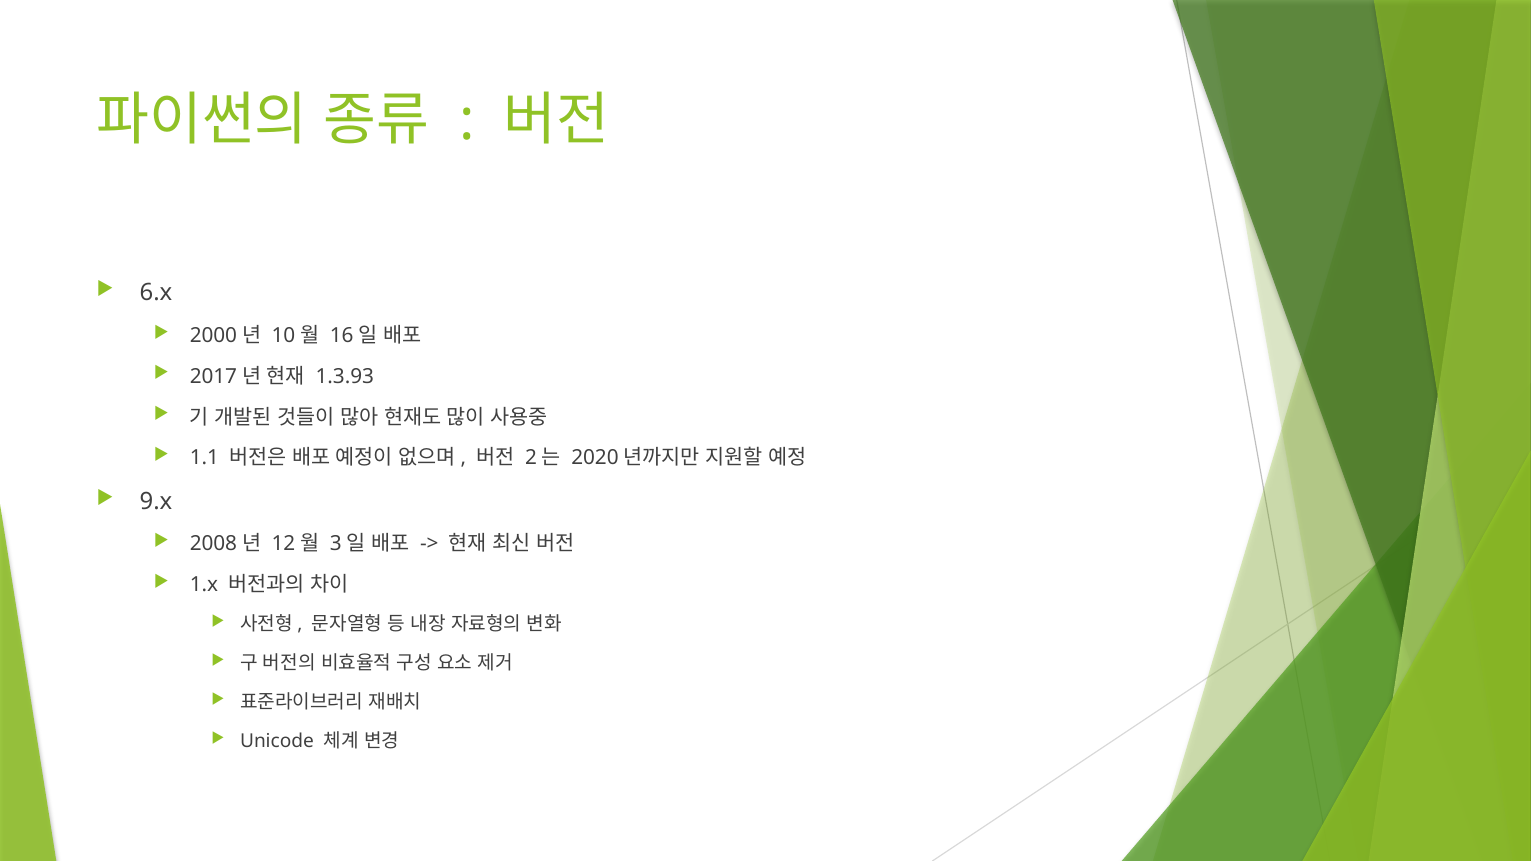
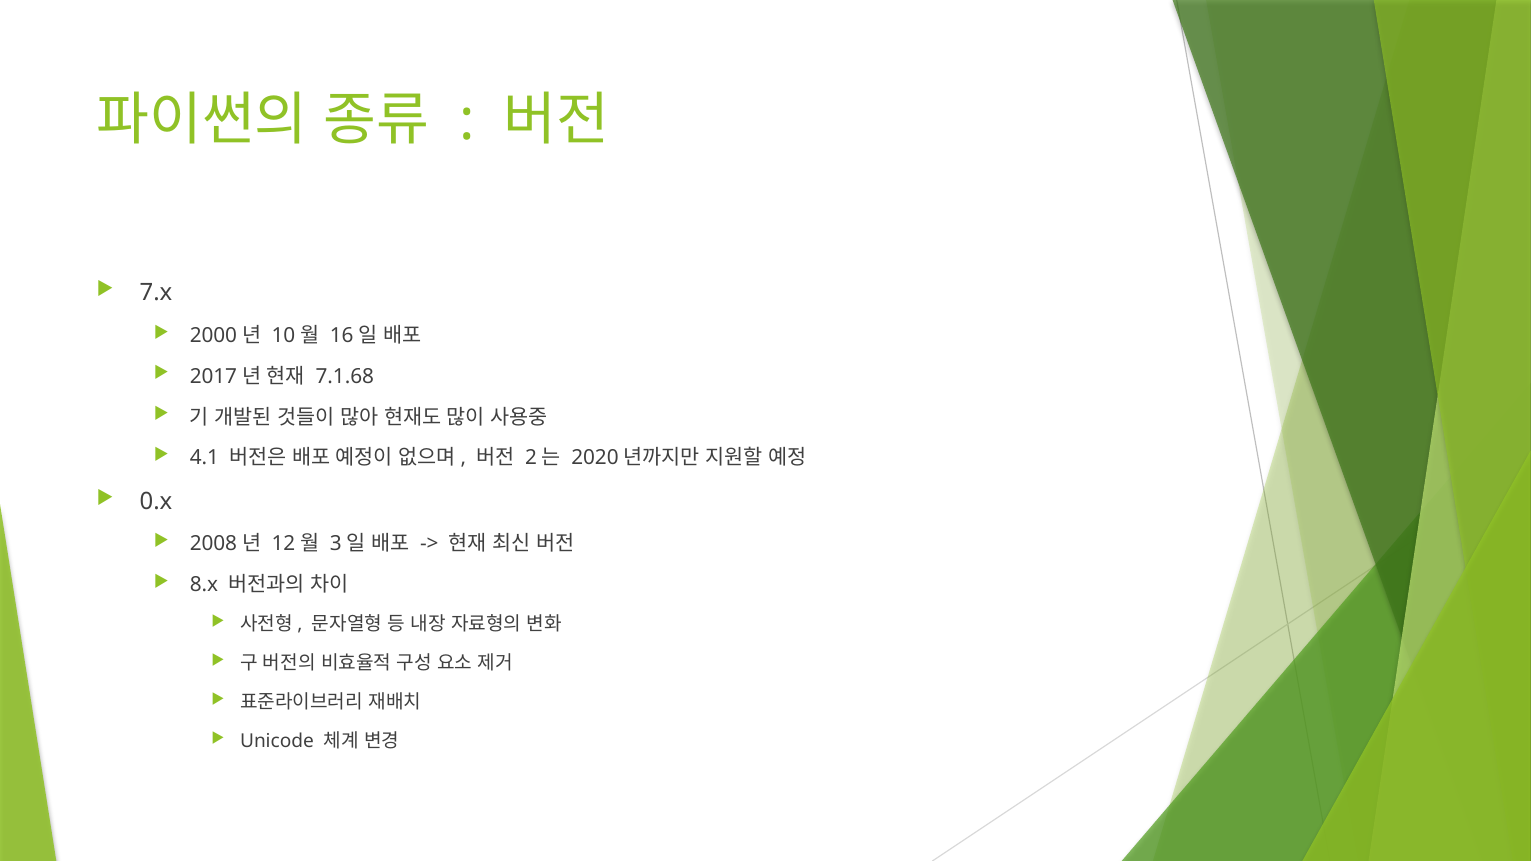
6.x: 6.x -> 7.x
1.3.93: 1.3.93 -> 7.1.68
1.1: 1.1 -> 4.1
9.x: 9.x -> 0.x
1.x: 1.x -> 8.x
